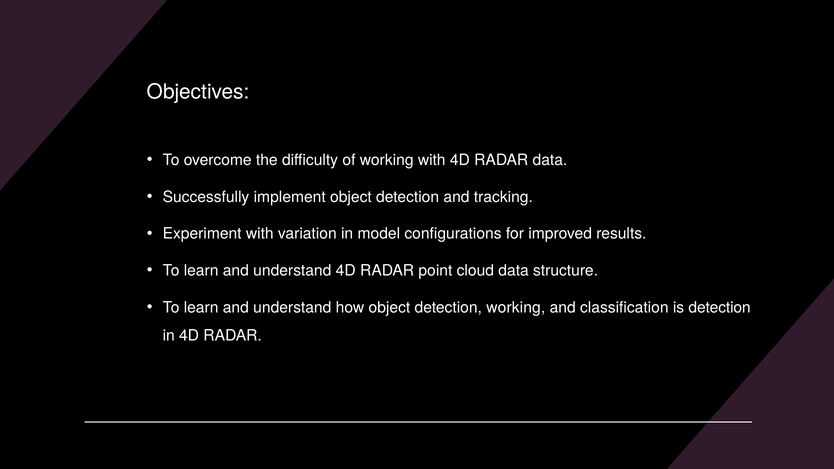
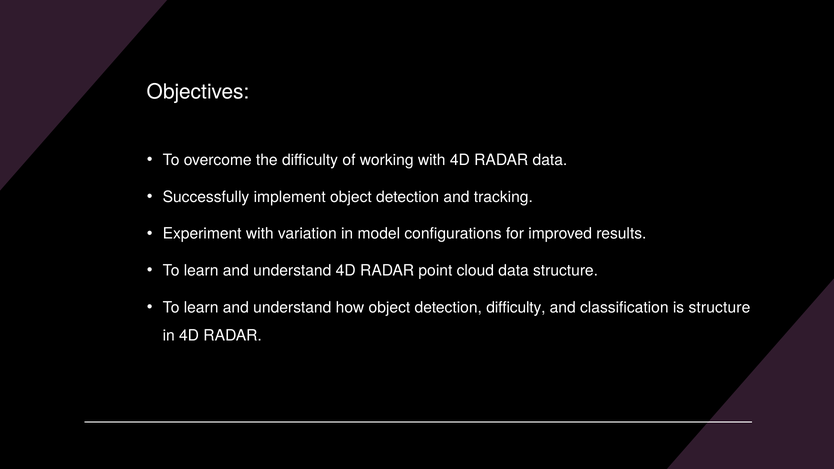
detection working: working -> difficulty
is detection: detection -> structure
